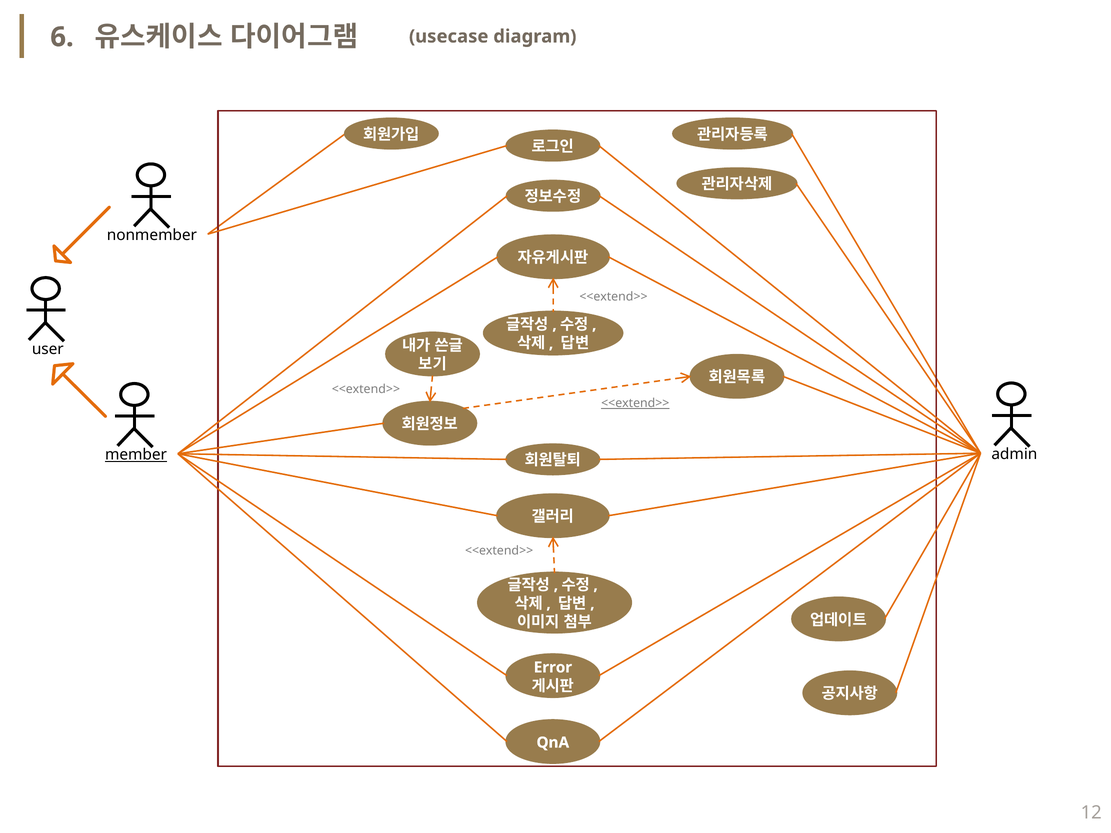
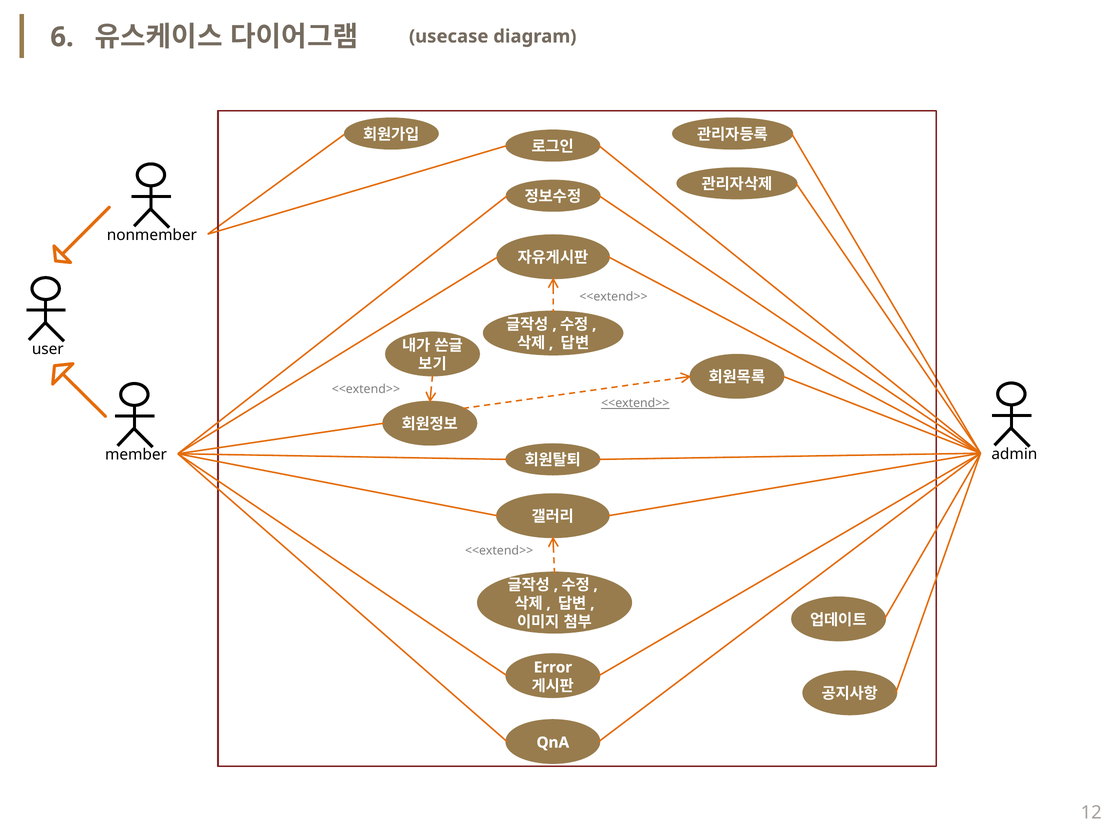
member underline: present -> none
